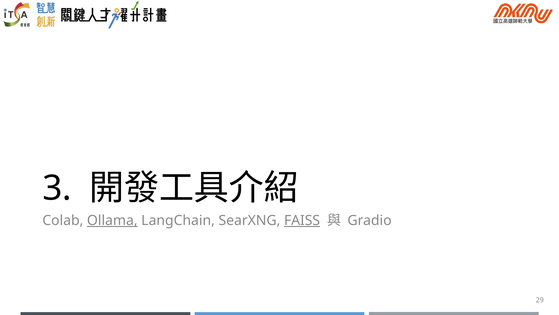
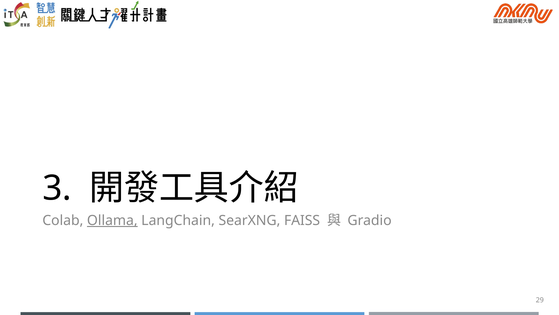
FAISS underline: present -> none
